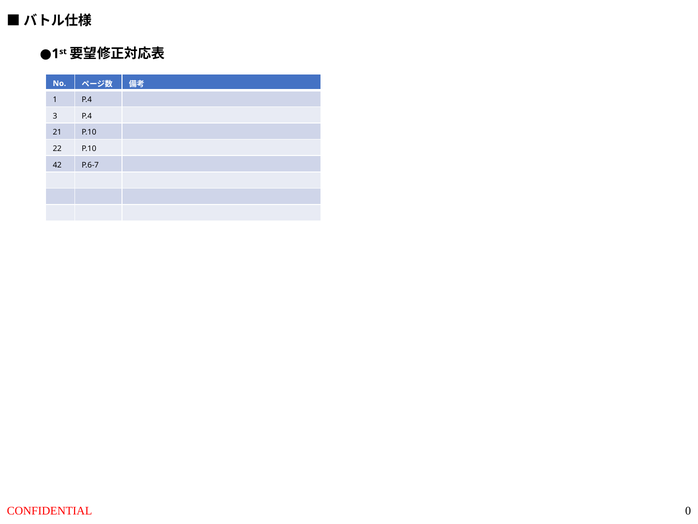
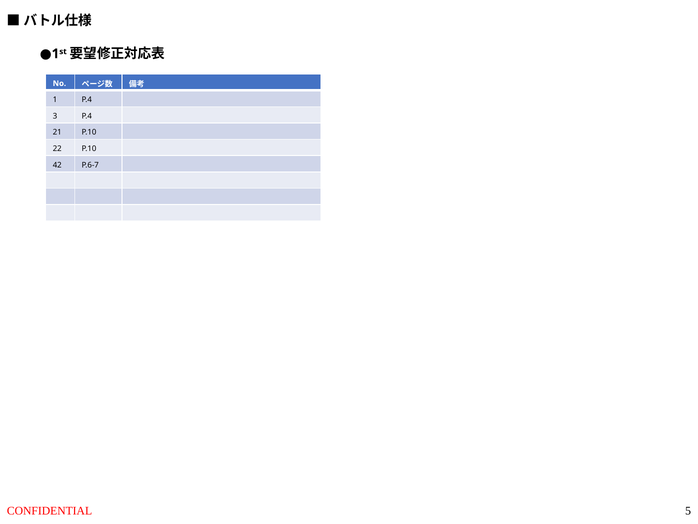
0: 0 -> 5
